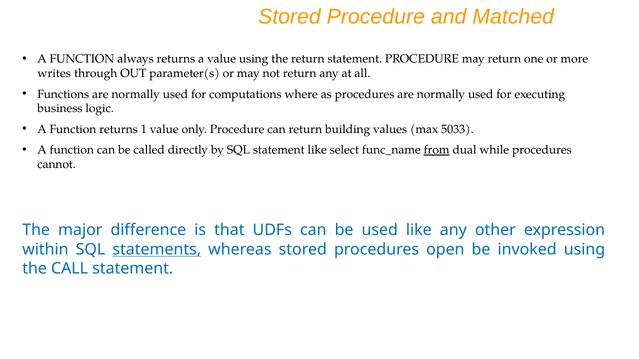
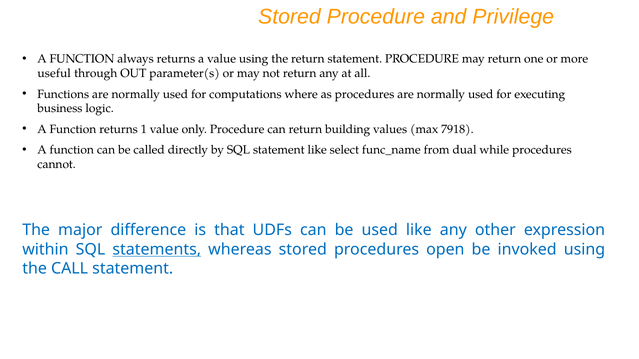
Matched: Matched -> Privilege
writes: writes -> useful
5033: 5033 -> 7918
from underline: present -> none
